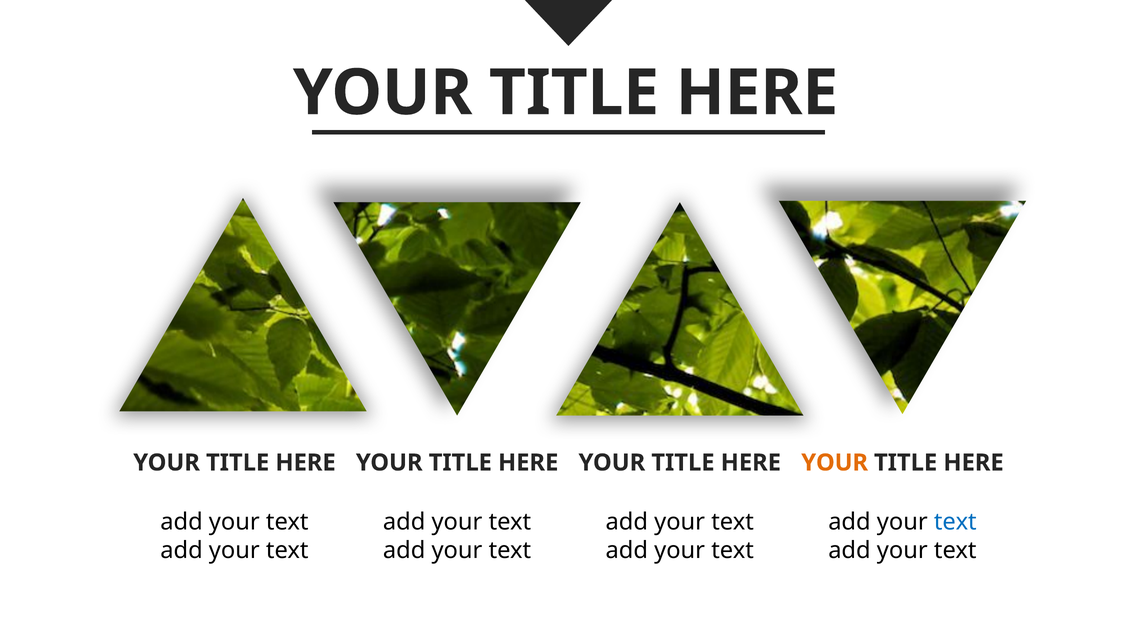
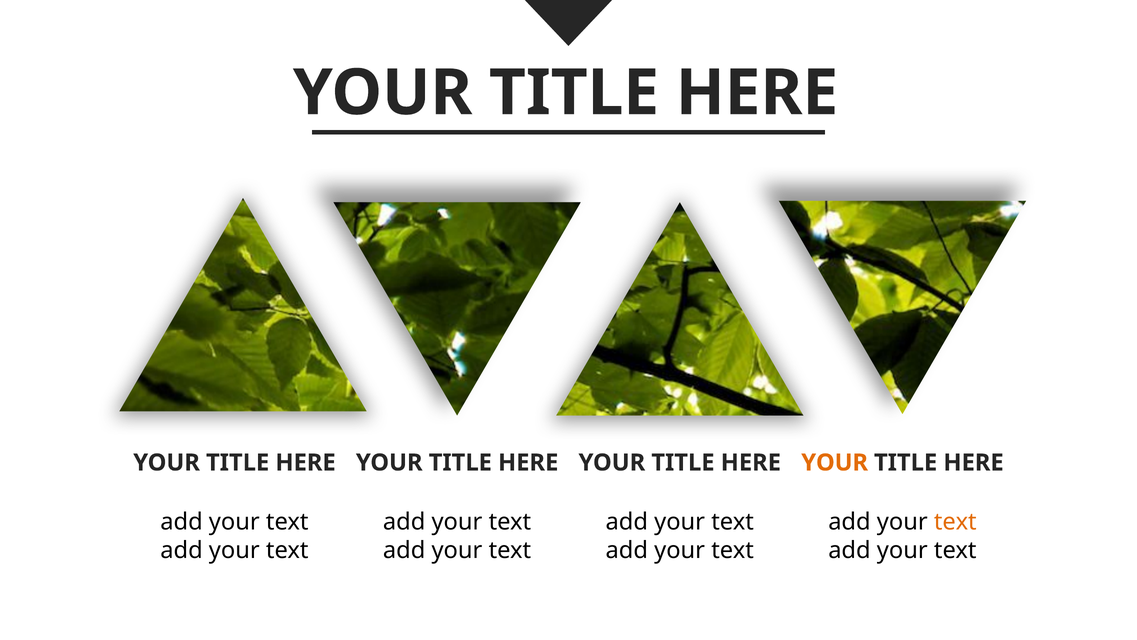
text at (955, 521) colour: blue -> orange
